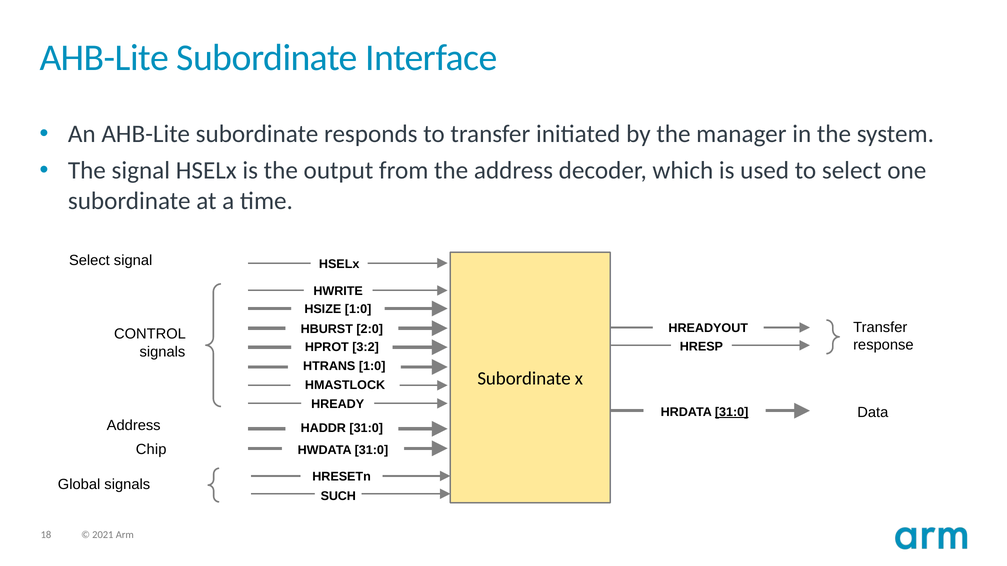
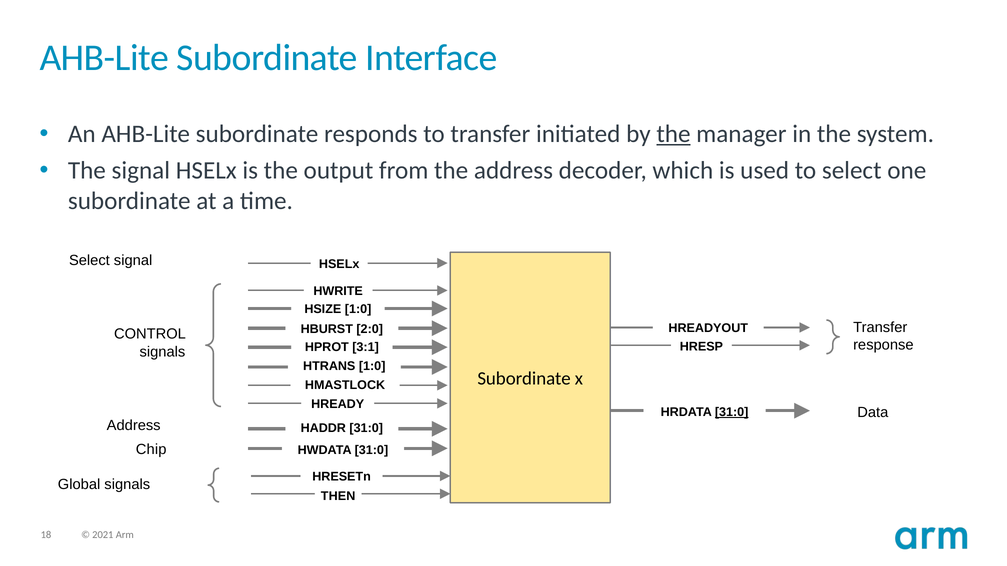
the at (673, 134) underline: none -> present
3:2: 3:2 -> 3:1
SUCH: SUCH -> THEN
